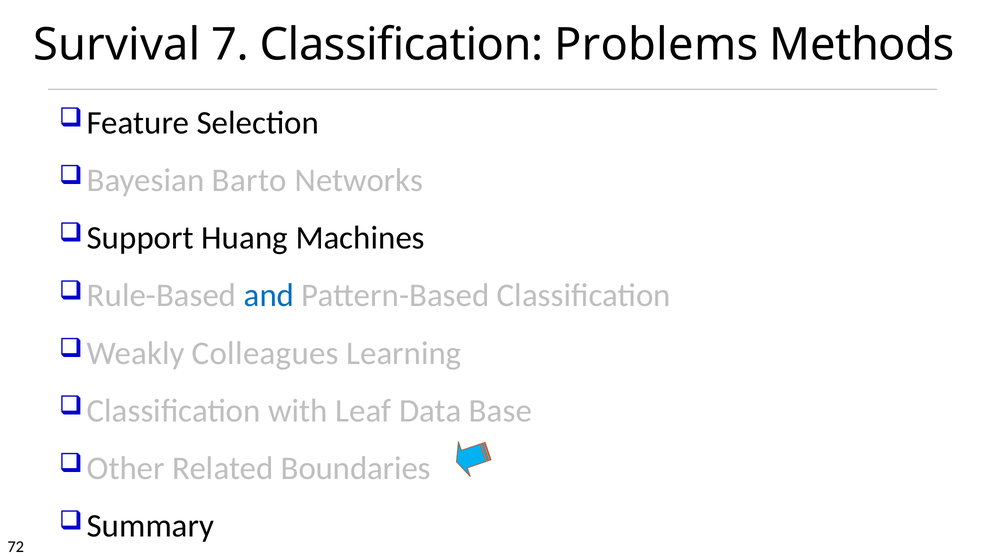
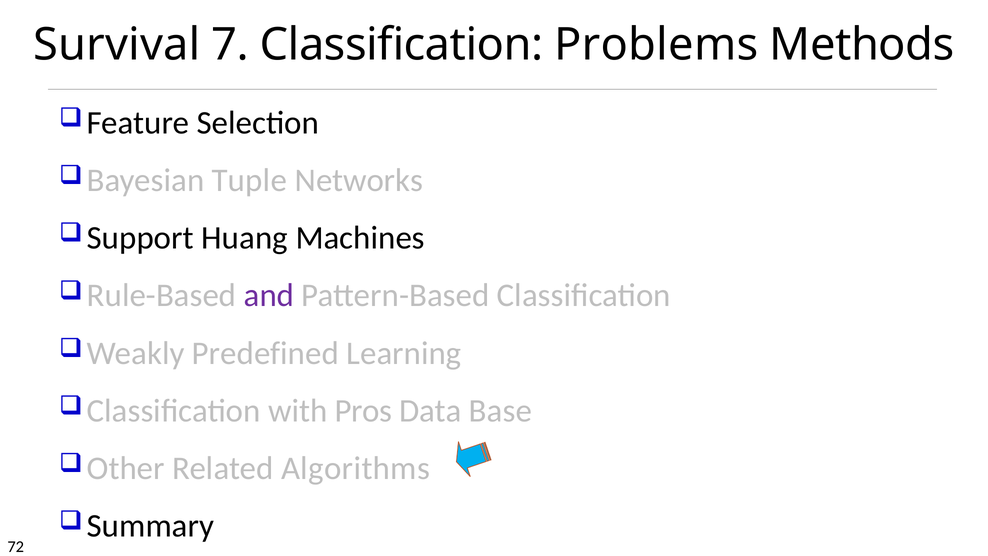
Barto: Barto -> Tuple
and colour: blue -> purple
Colleagues: Colleagues -> Predefined
Leaf: Leaf -> Pros
Boundaries: Boundaries -> Algorithms
